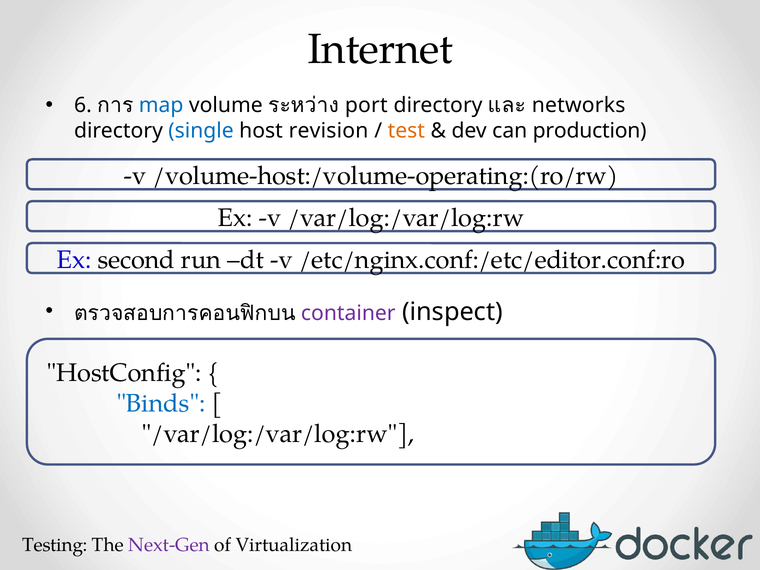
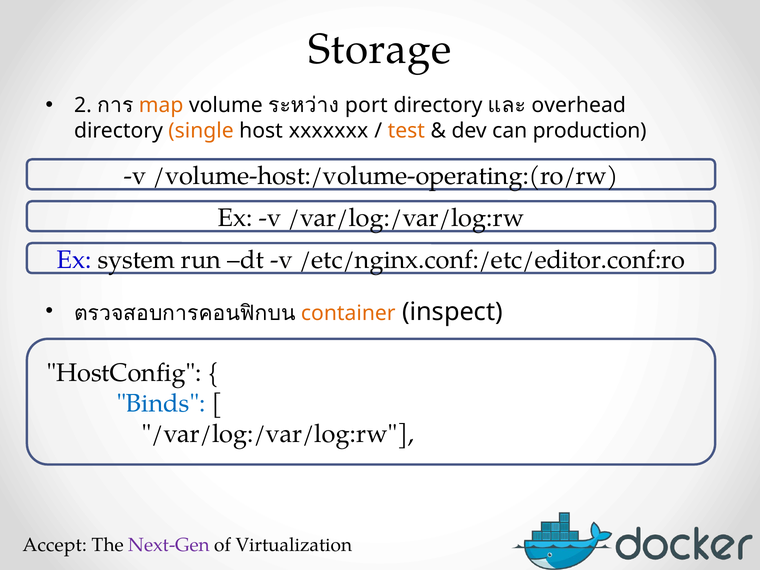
Internet: Internet -> Storage
6: 6 -> 2
map colour: blue -> orange
networks: networks -> overhead
single colour: blue -> orange
revision: revision -> xxxxxxx
second: second -> system
container colour: purple -> orange
Testing: Testing -> Accept
